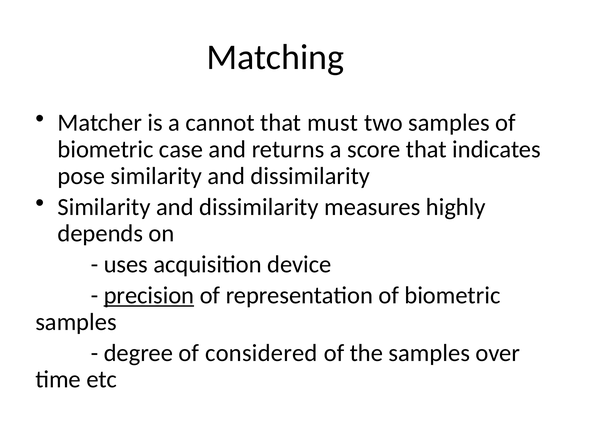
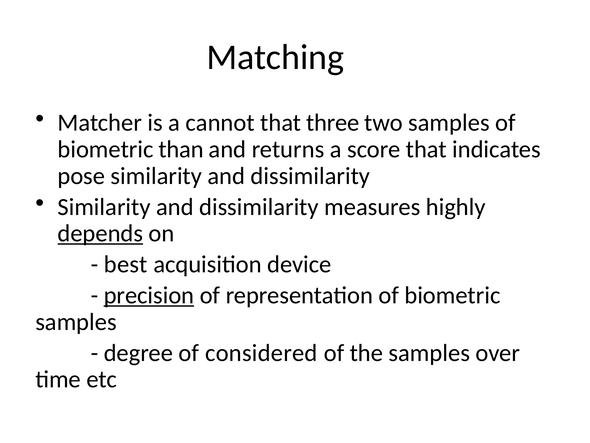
must: must -> three
case: case -> than
depends underline: none -> present
uses: uses -> best
